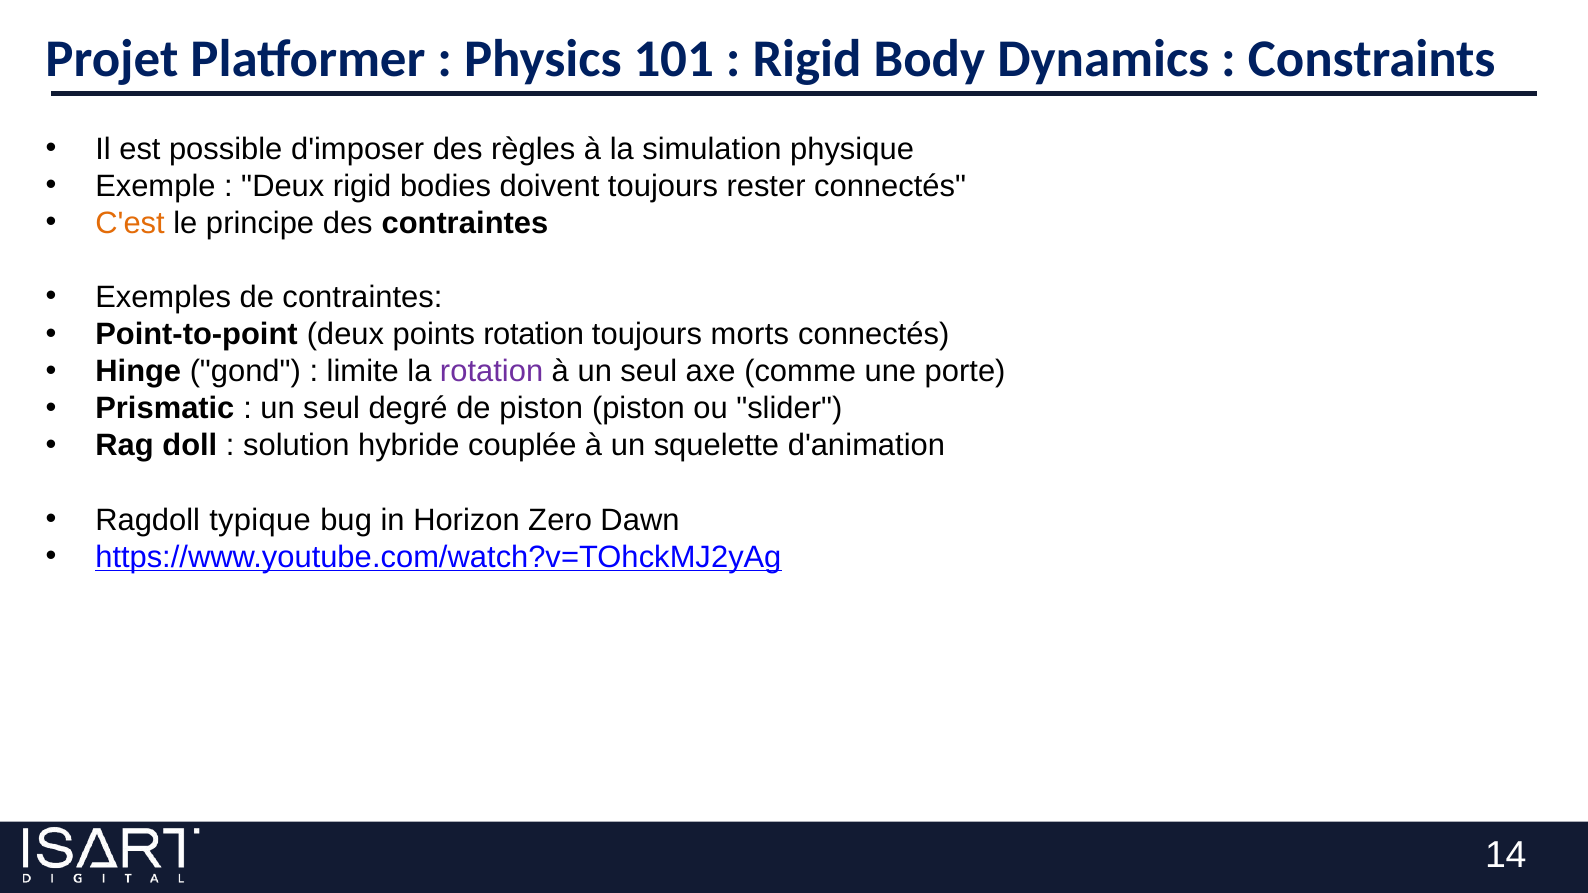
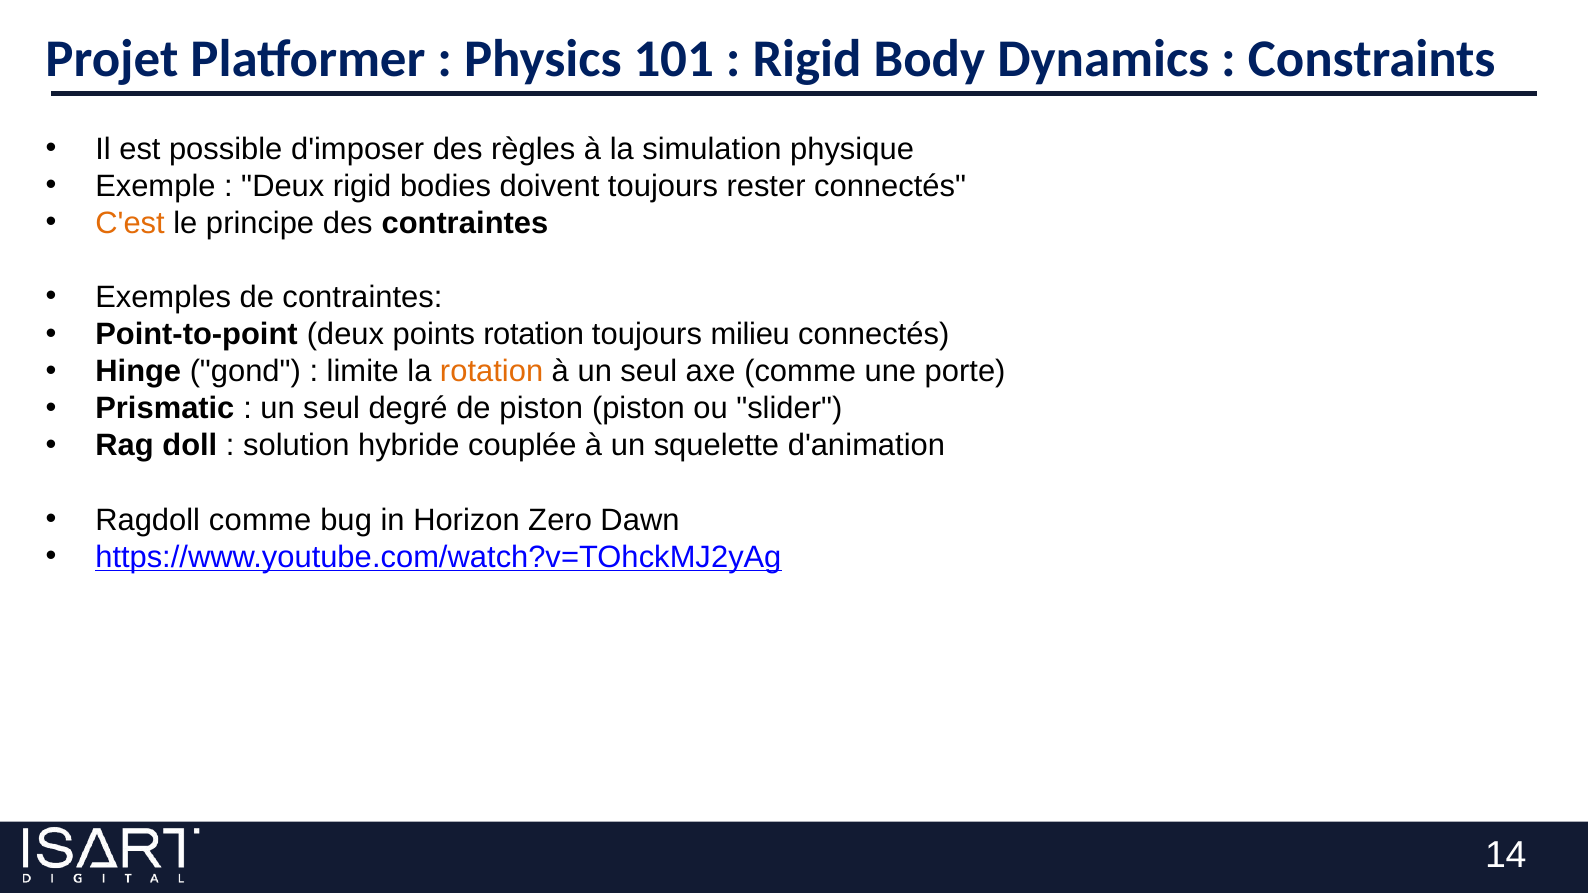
morts: morts -> milieu
rotation at (492, 372) colour: purple -> orange
Ragdoll typique: typique -> comme
